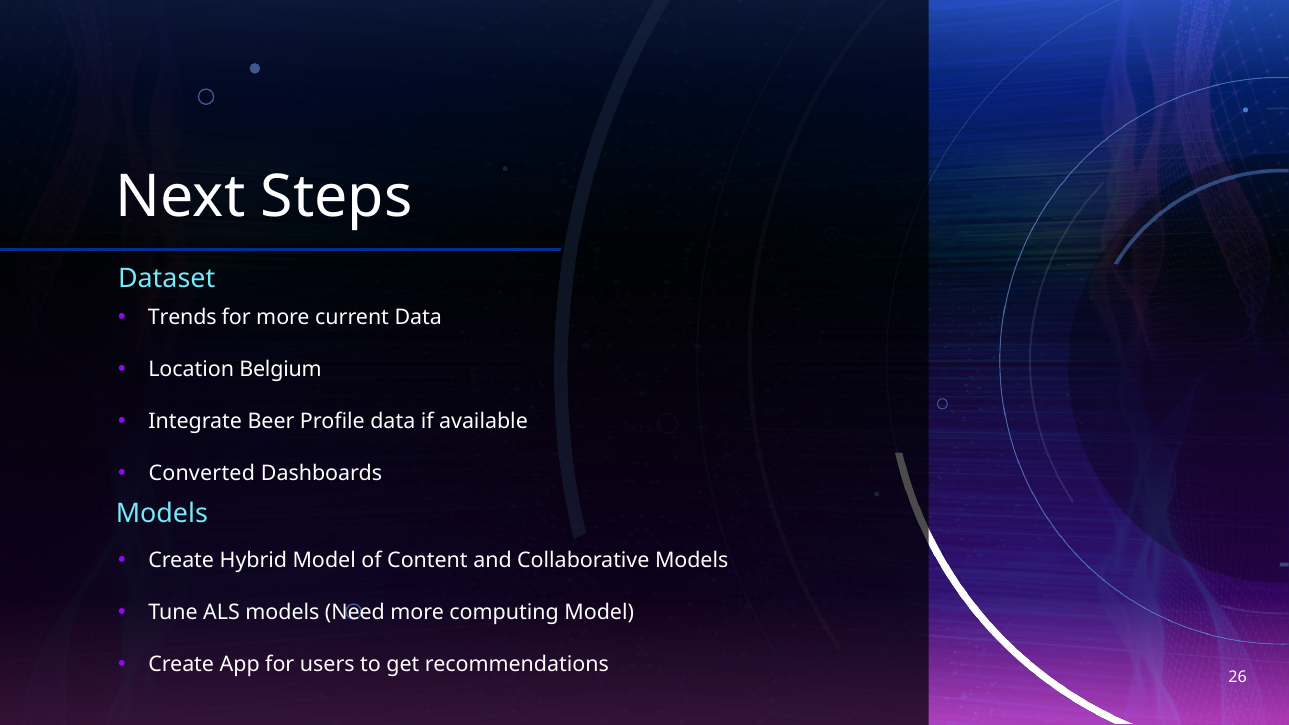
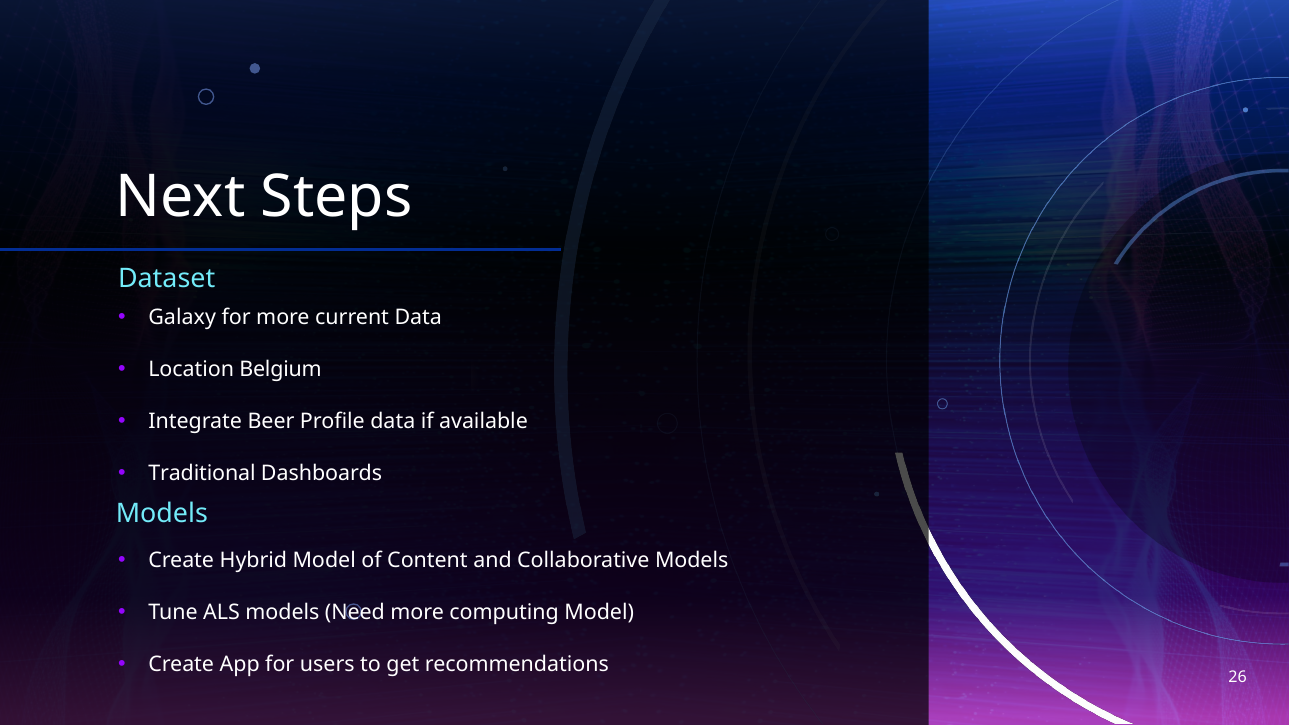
Trends: Trends -> Galaxy
Converted: Converted -> Traditional
